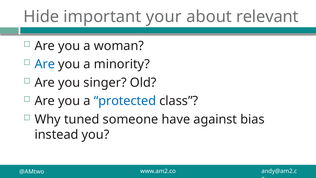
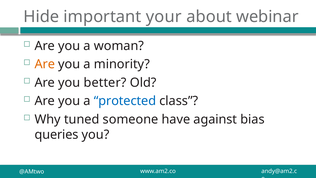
relevant: relevant -> webinar
Are at (45, 64) colour: blue -> orange
singer: singer -> better
instead: instead -> queries
